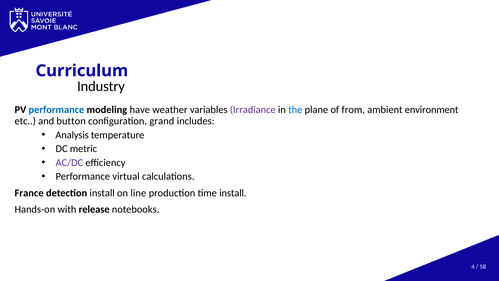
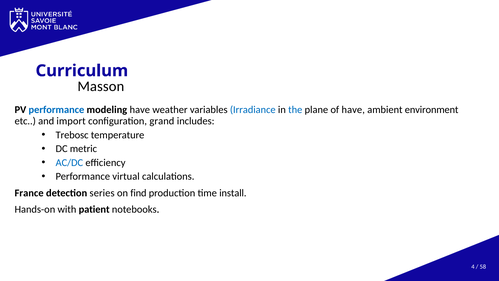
Industry: Industry -> Masson
Irradiance colour: purple -> blue
of from: from -> have
button: button -> import
Analysis: Analysis -> Trebosc
AC/DC colour: purple -> blue
detection install: install -> series
line: line -> find
release: release -> patient
